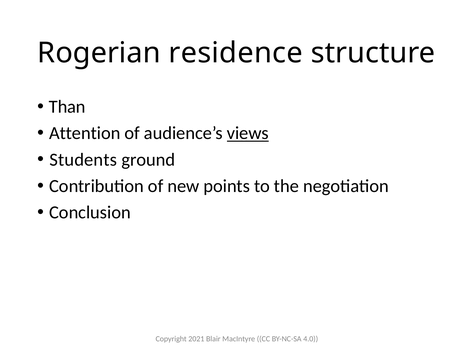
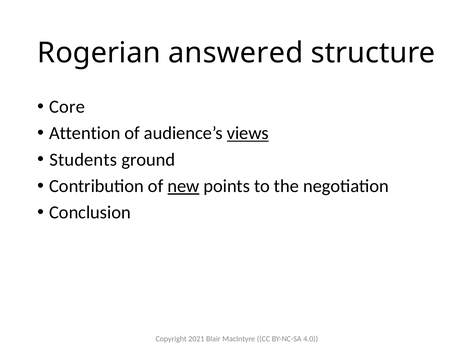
residence: residence -> answered
Than: Than -> Core
new underline: none -> present
